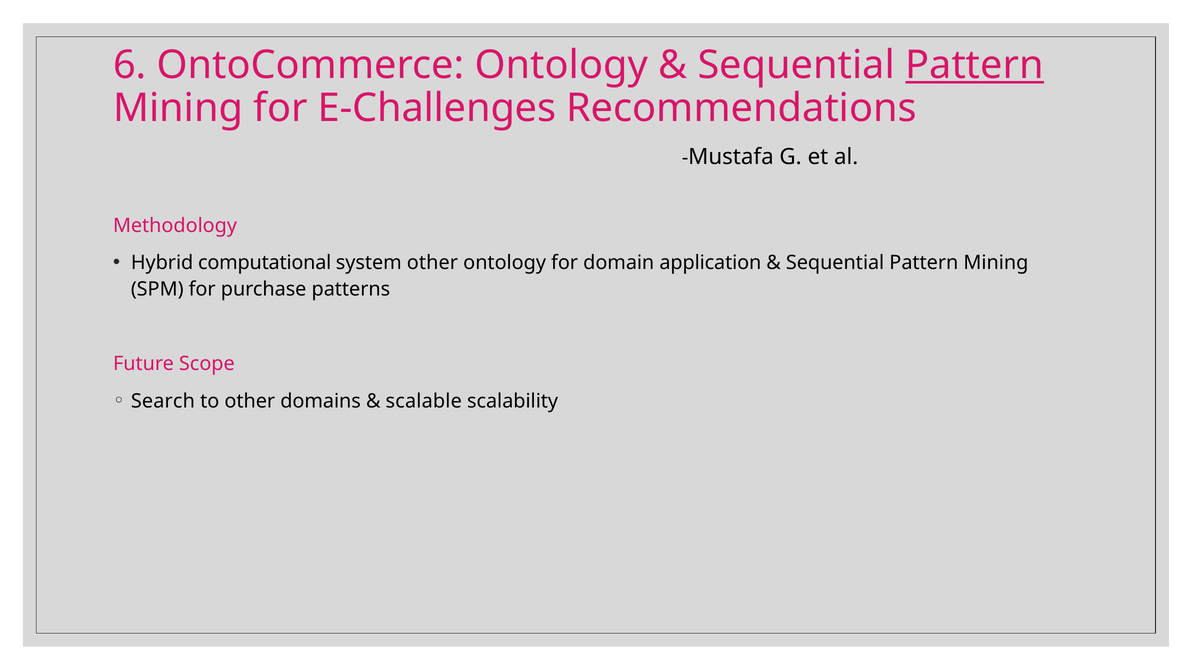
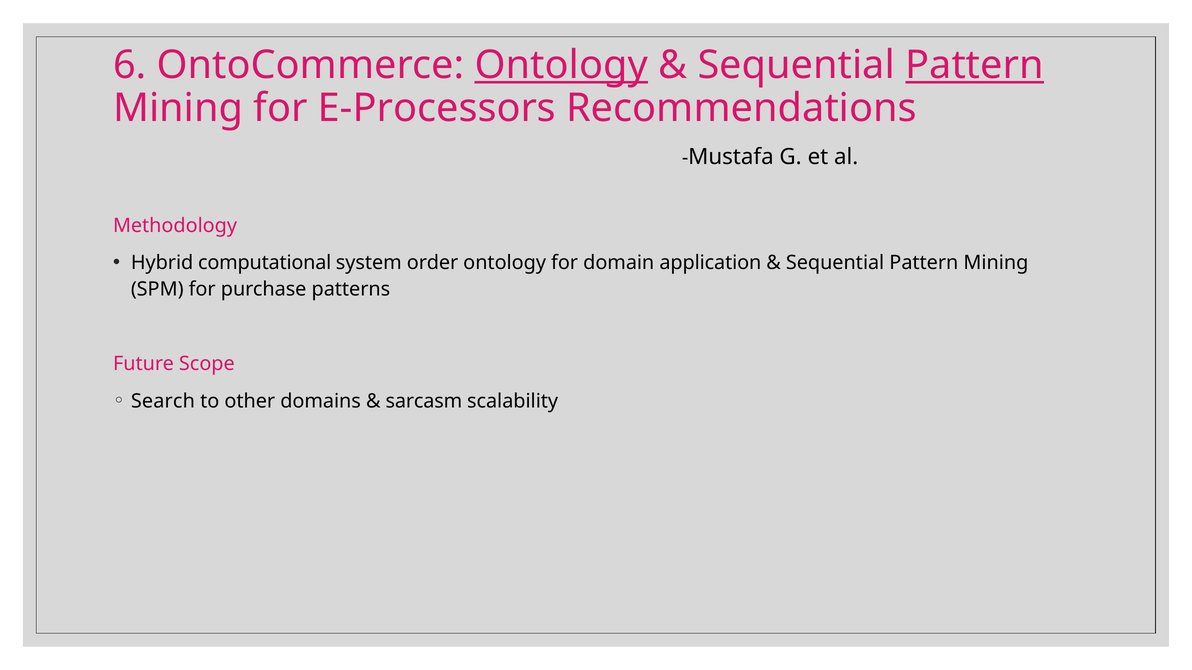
Ontology at (561, 65) underline: none -> present
E-Challenges: E-Challenges -> E-Processors
system other: other -> order
scalable: scalable -> sarcasm
